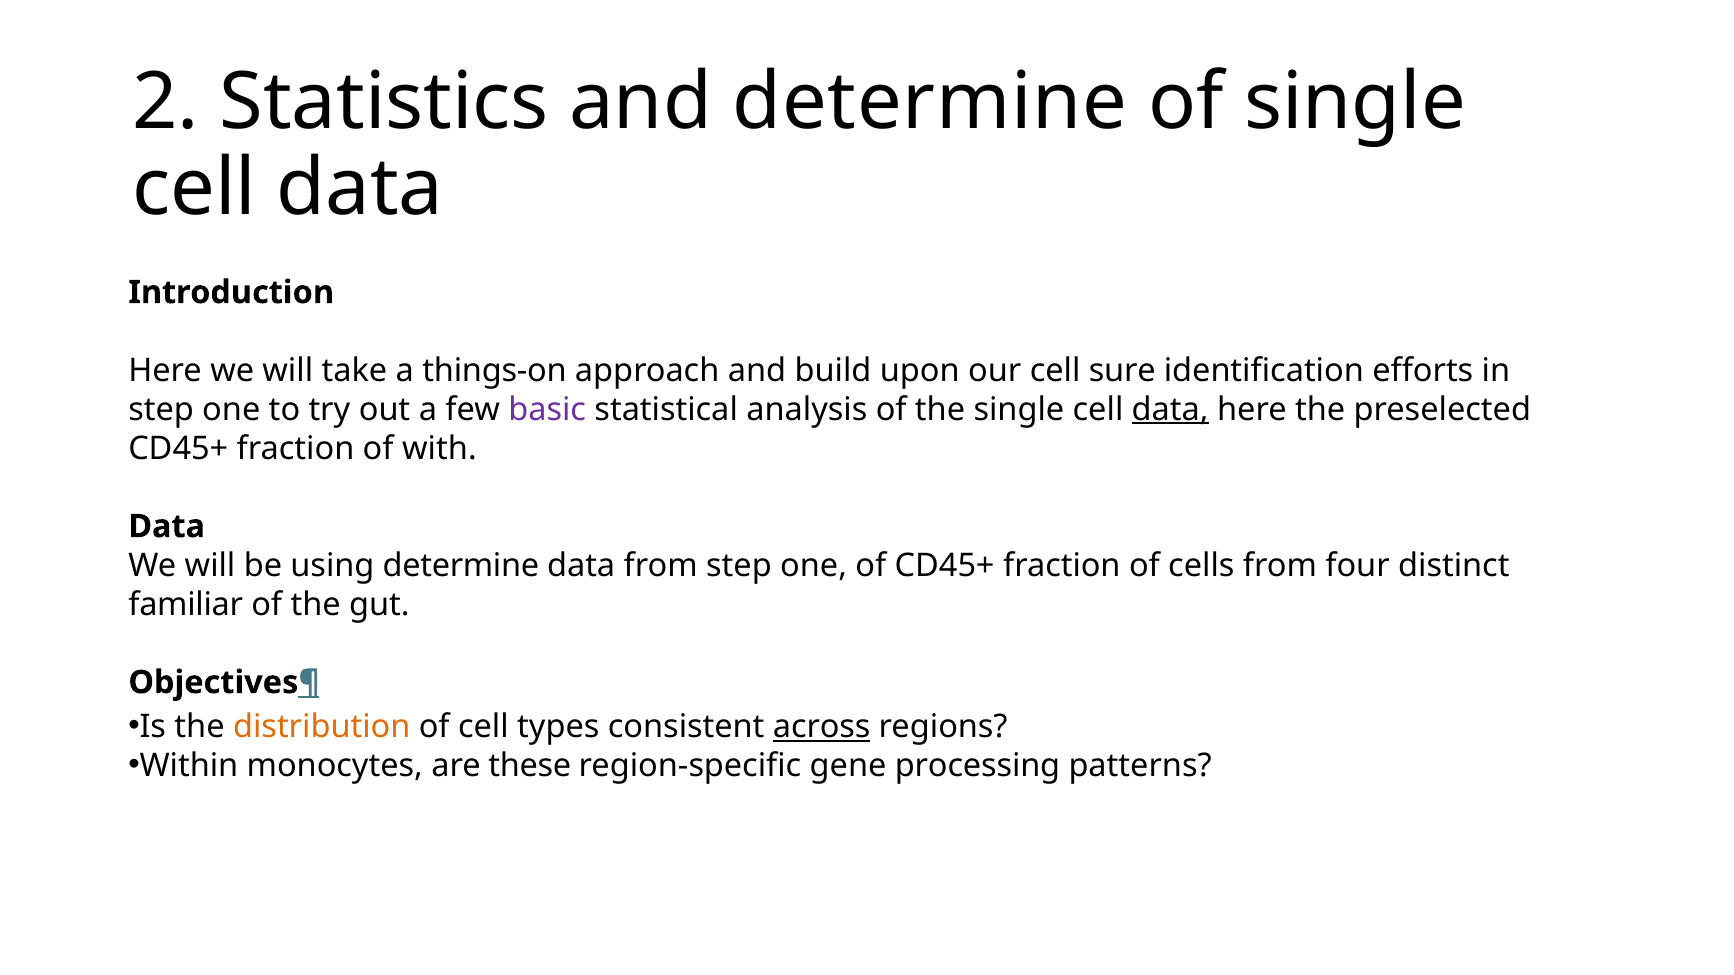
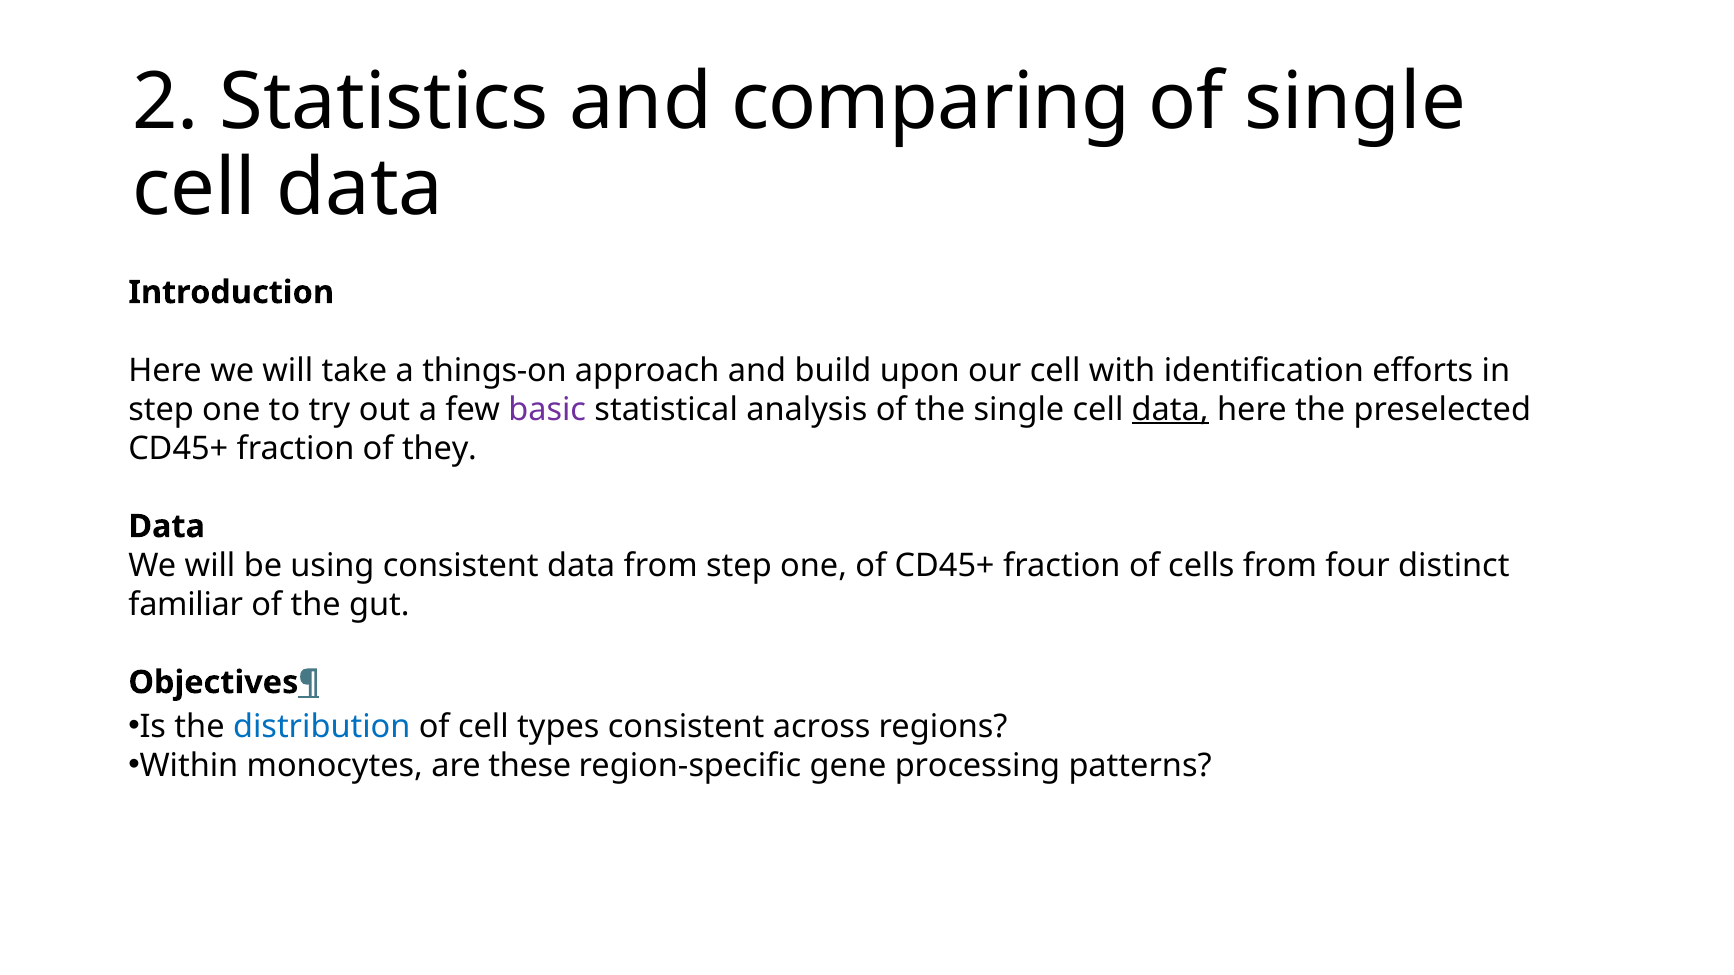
and determine: determine -> comparing
sure: sure -> with
with: with -> they
using determine: determine -> consistent
distribution colour: orange -> blue
across underline: present -> none
